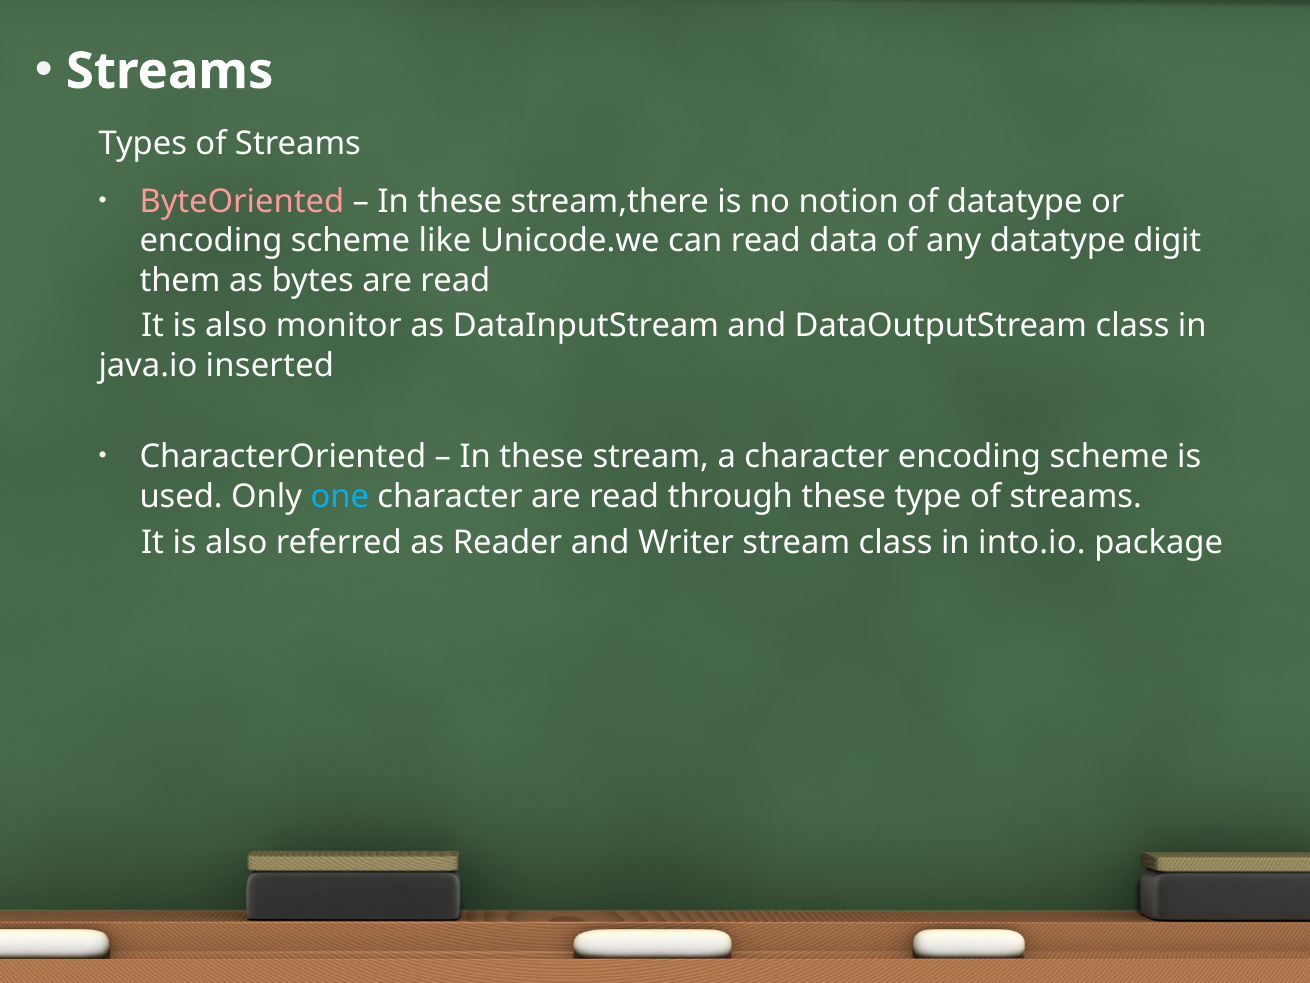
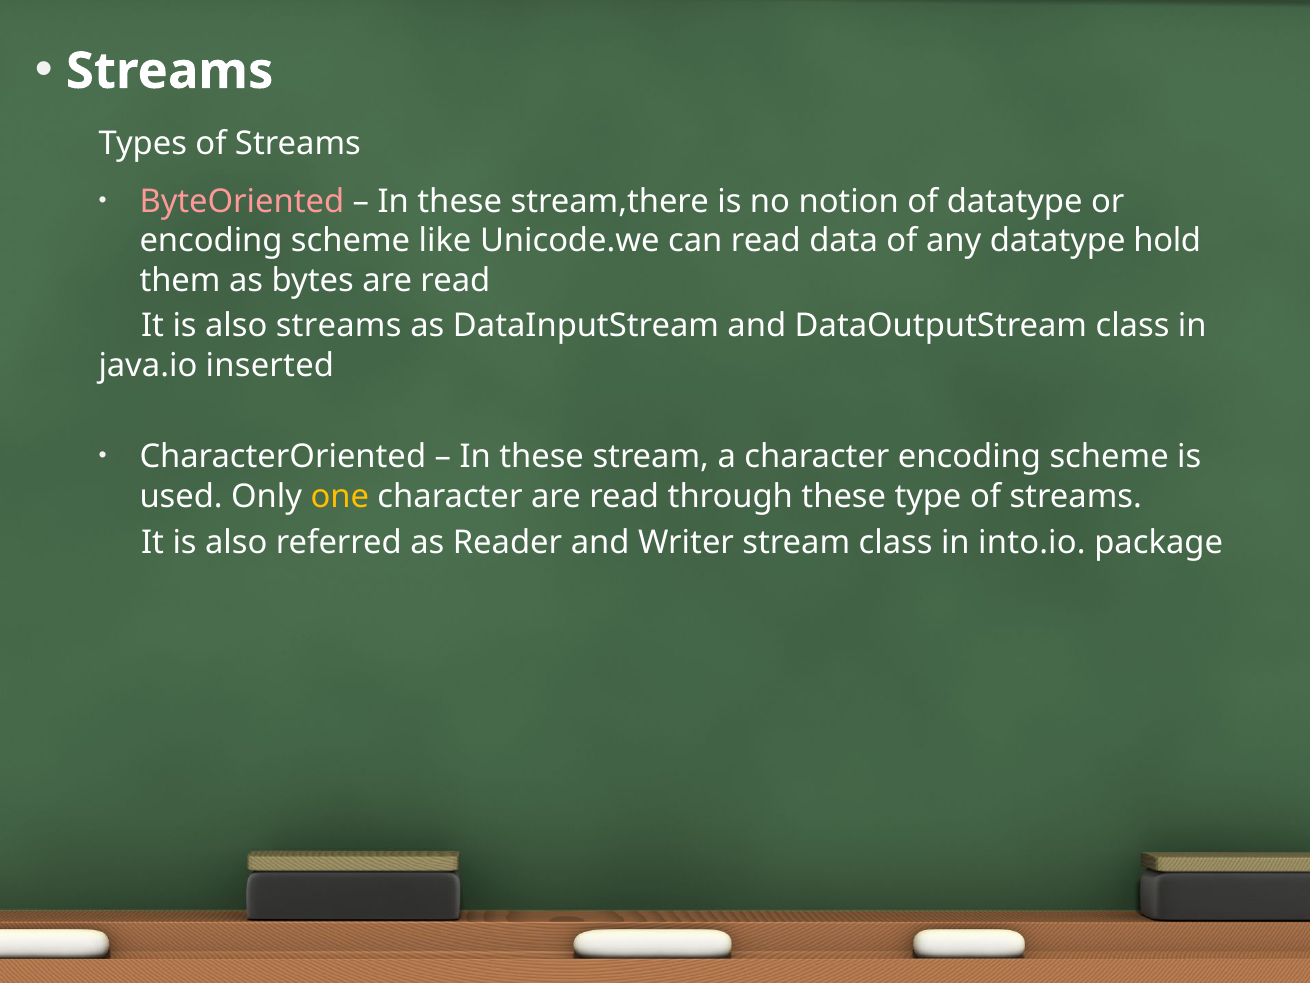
digit: digit -> hold
also monitor: monitor -> streams
one colour: light blue -> yellow
